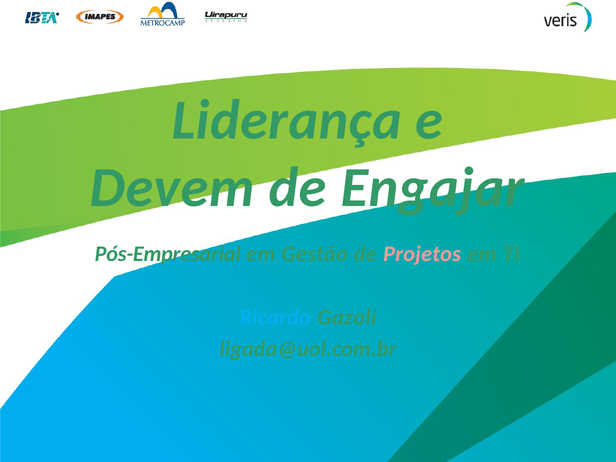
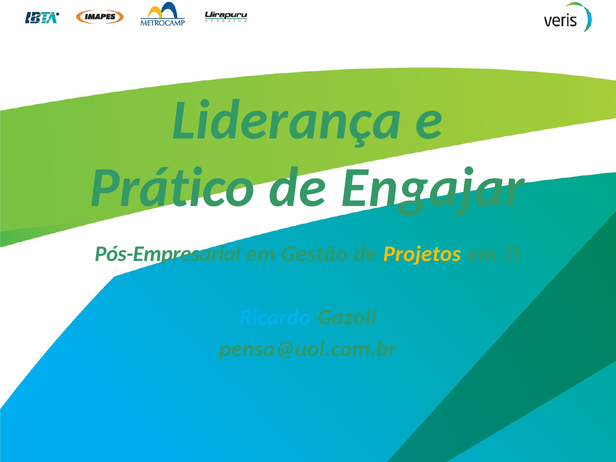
Devem: Devem -> Prático
Projetos colour: pink -> yellow
ligada@uol.com.br: ligada@uol.com.br -> pensa@uol.com.br
